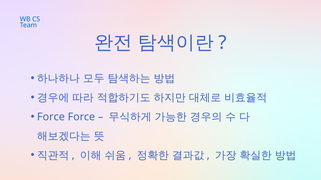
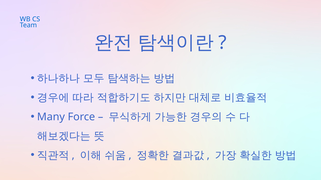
Force at (51, 117): Force -> Many
